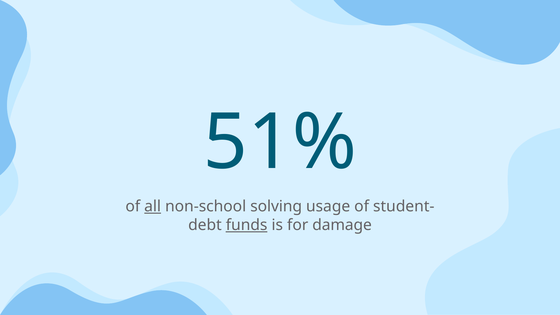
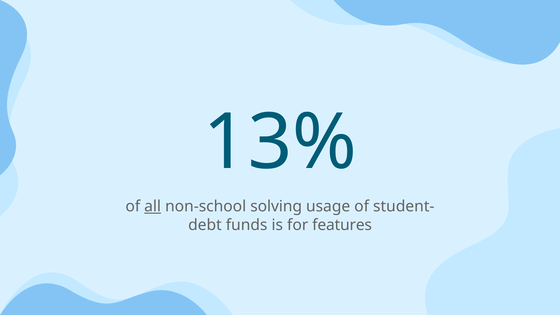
51%: 51% -> 13%
funds underline: present -> none
damage: damage -> features
